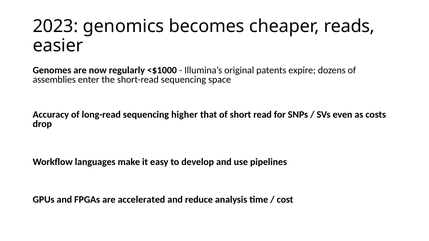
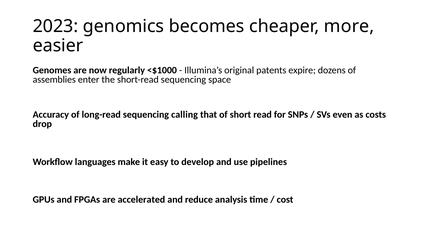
reads: reads -> more
higher: higher -> calling
